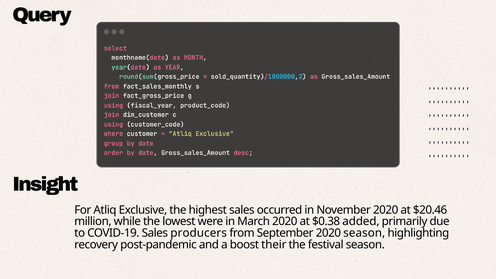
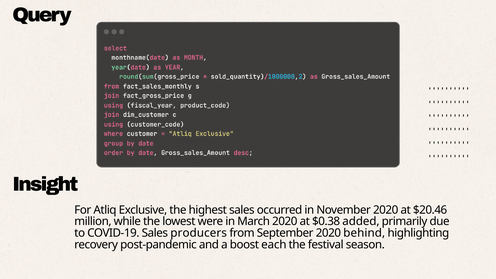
2020 season: season -> behind
their: their -> each
